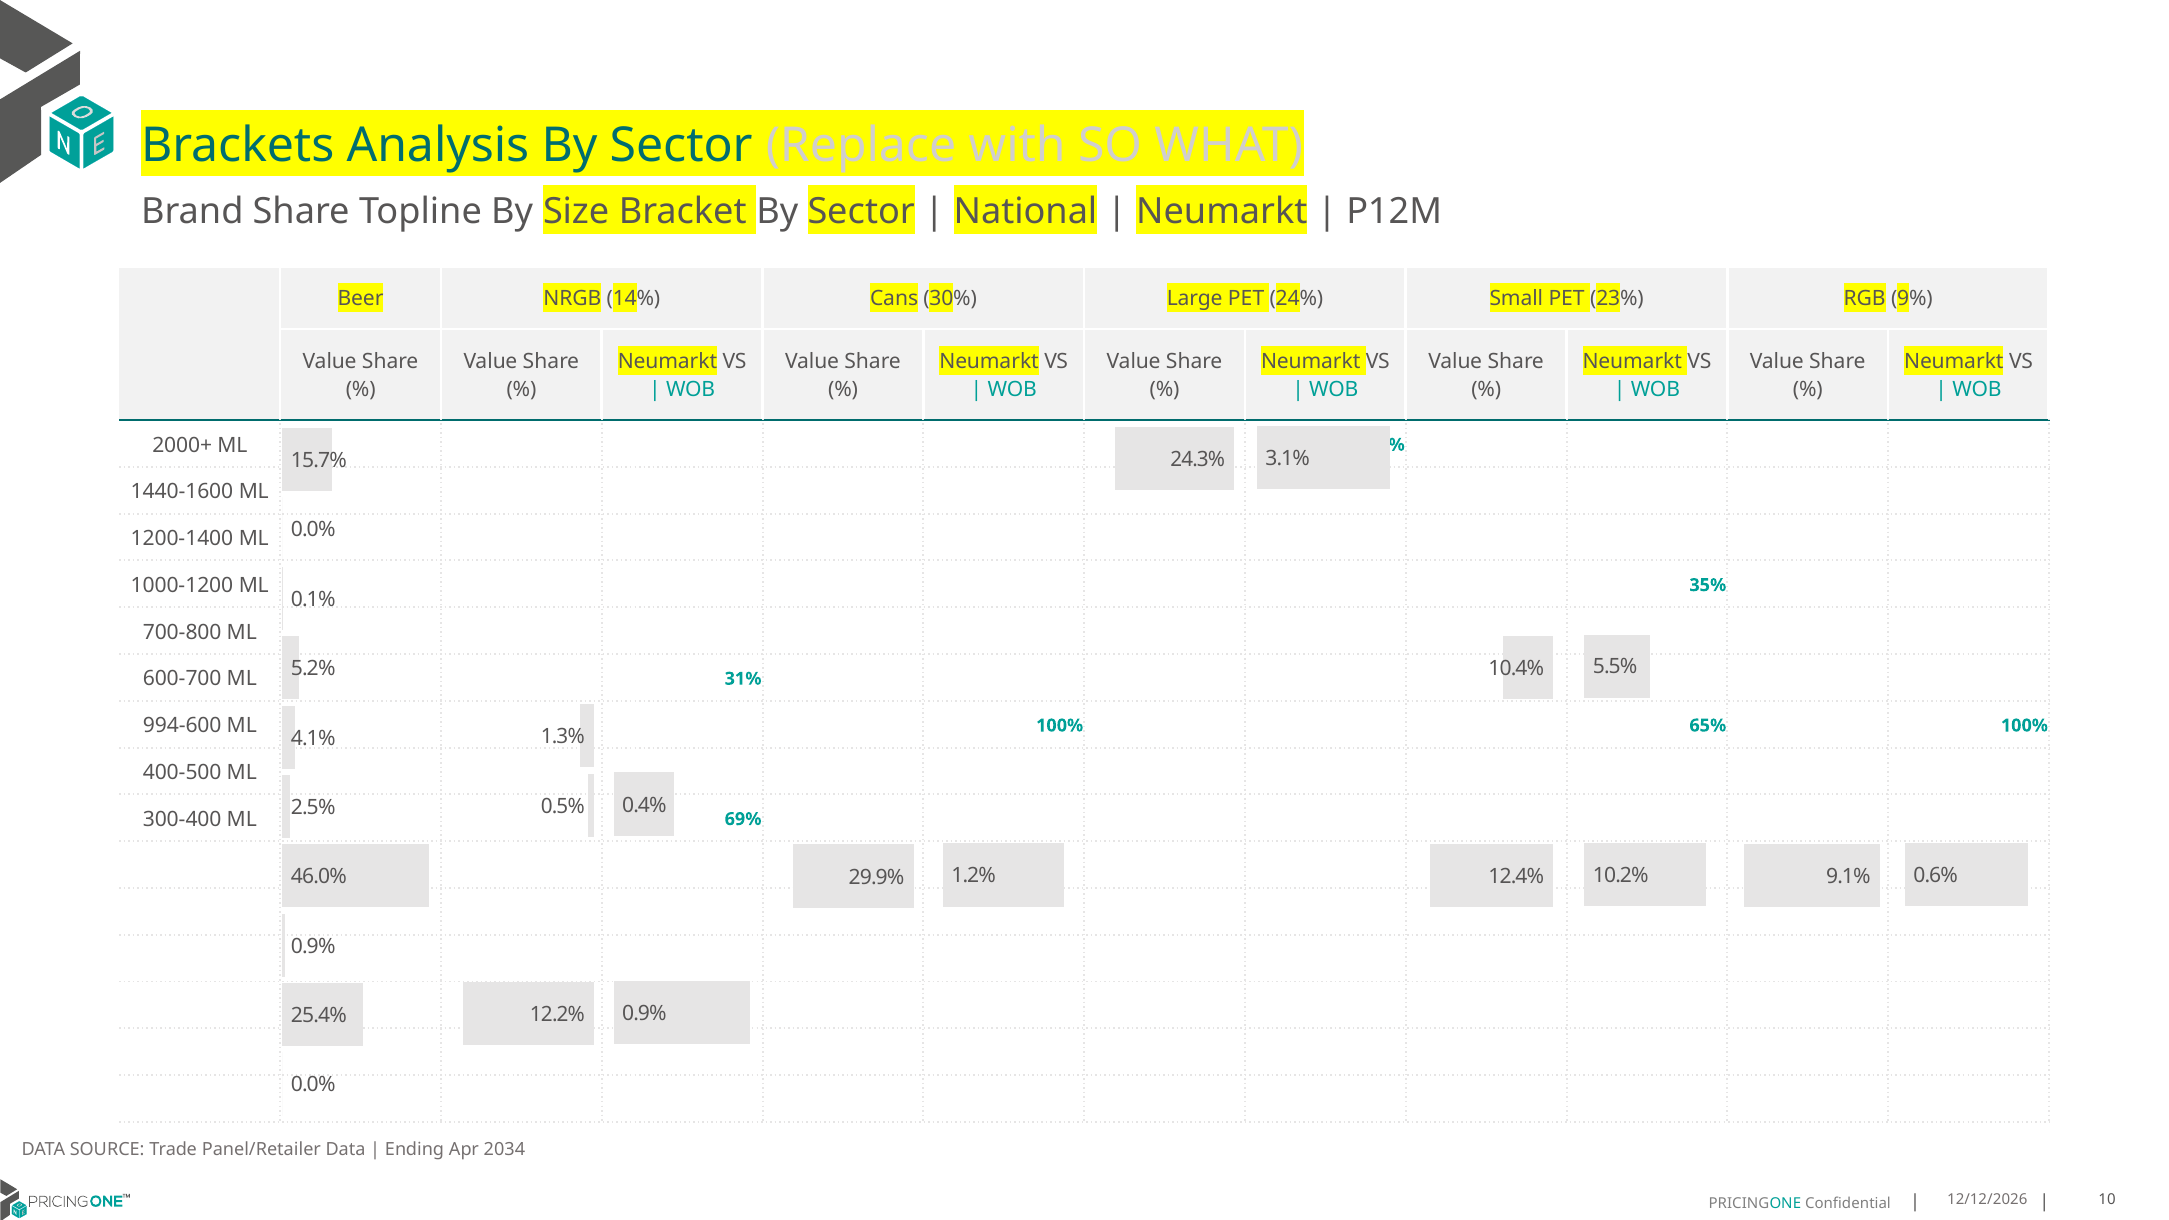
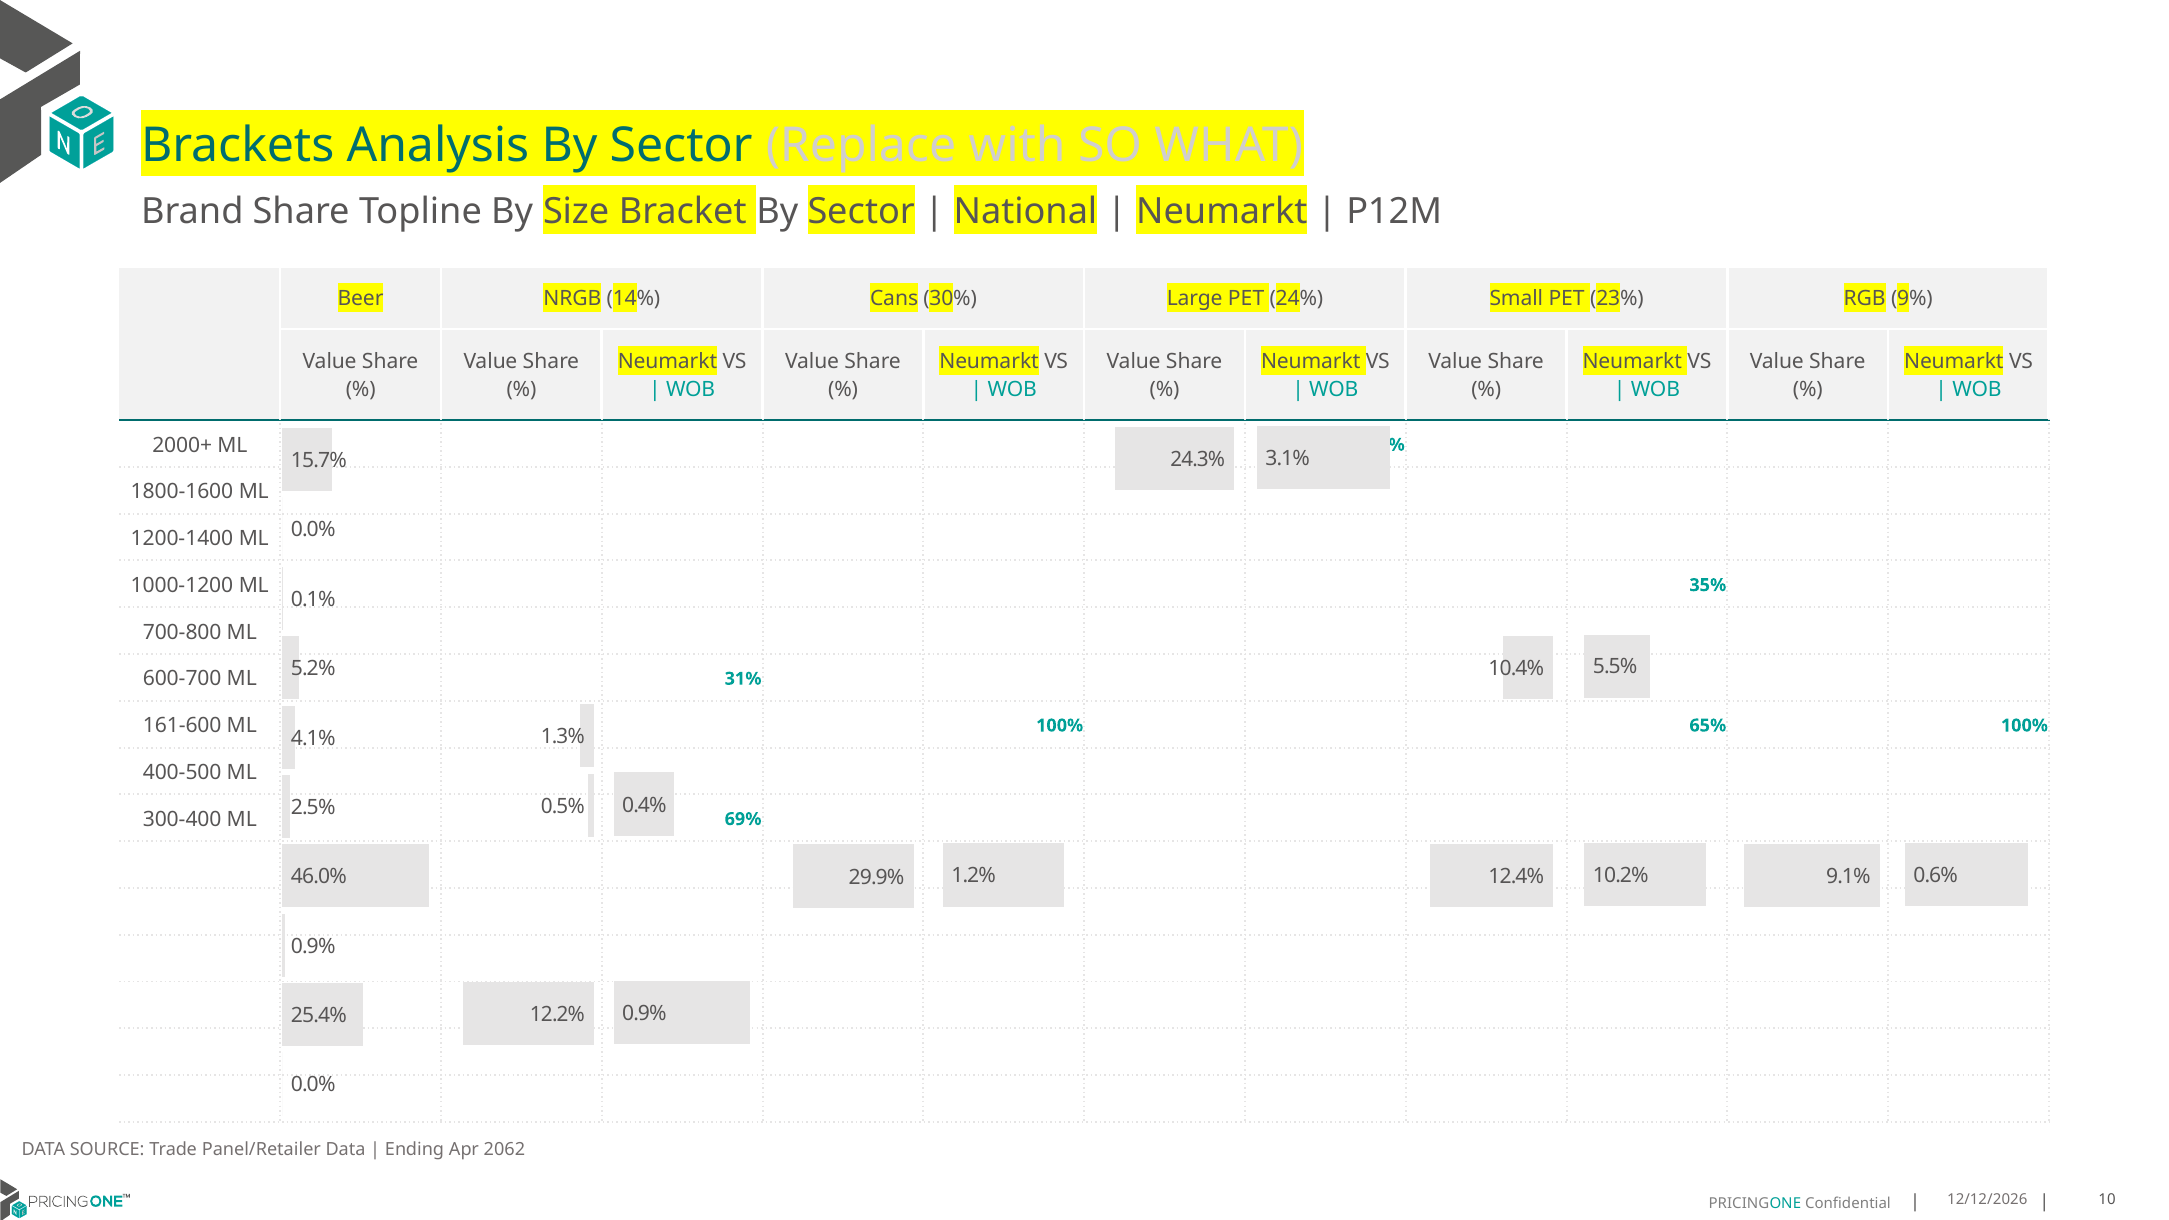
1440-1600: 1440-1600 -> 1800-1600
994-600: 994-600 -> 161-600
2034: 2034 -> 2062
